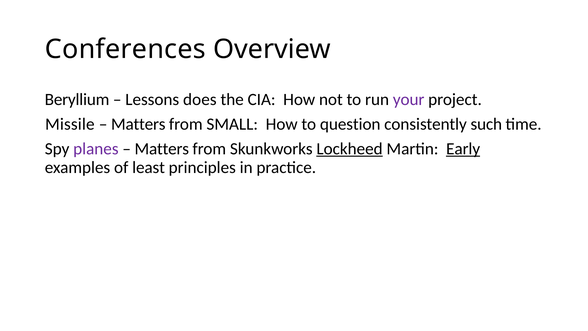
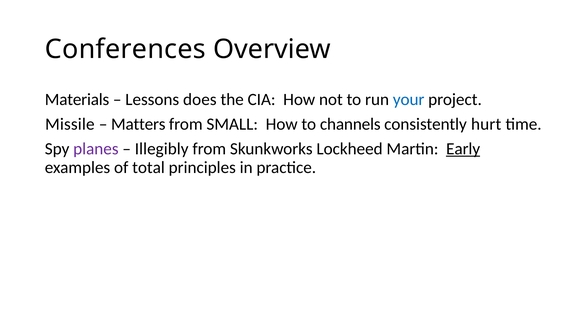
Beryllium: Beryllium -> Materials
your colour: purple -> blue
question: question -> channels
such: such -> hurt
Matters at (162, 149): Matters -> Illegibly
Lockheed underline: present -> none
least: least -> total
